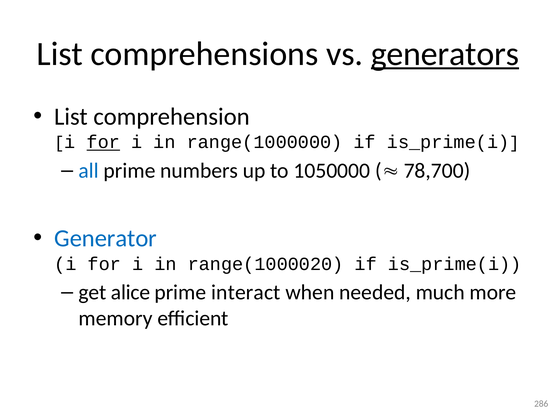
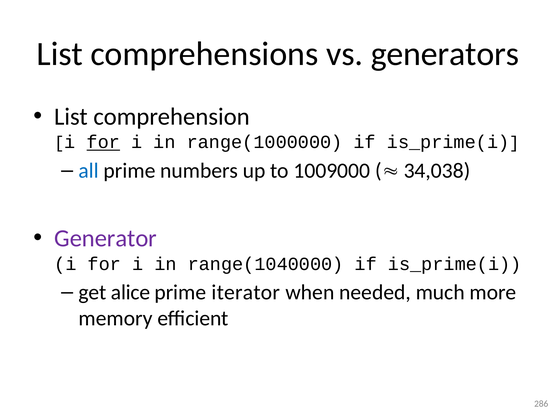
generators underline: present -> none
1050000: 1050000 -> 1009000
78,700: 78,700 -> 34,038
Generator colour: blue -> purple
range(1000020: range(1000020 -> range(1040000
interact: interact -> iterator
